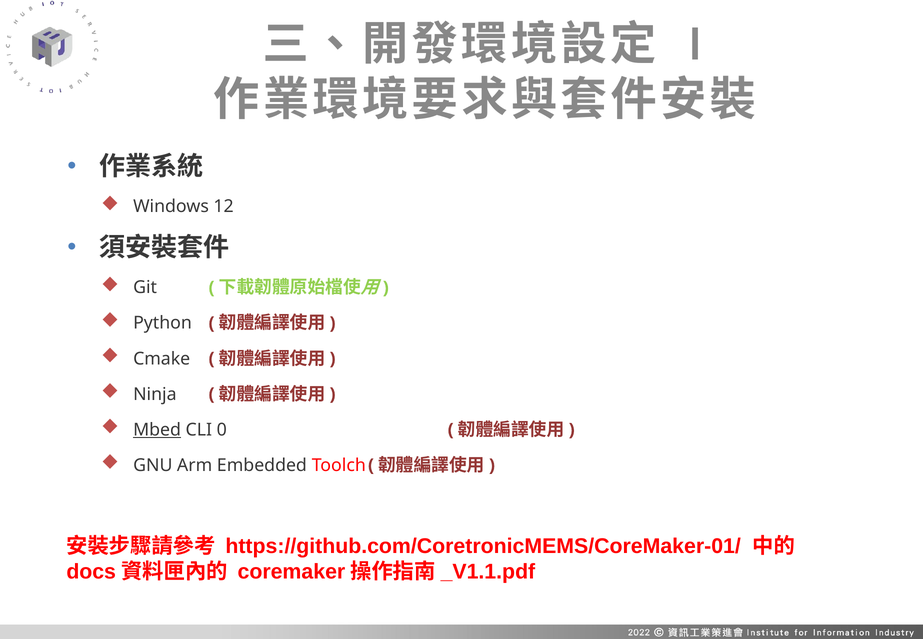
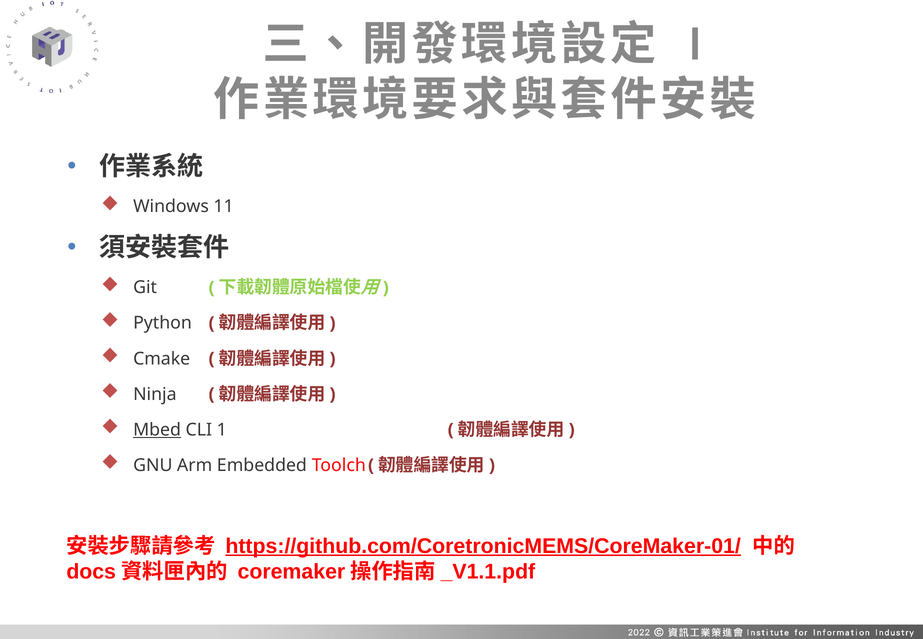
12: 12 -> 11
0: 0 -> 1
https://github.com/CoretronicMEMS/CoreMaker-01/ underline: none -> present
